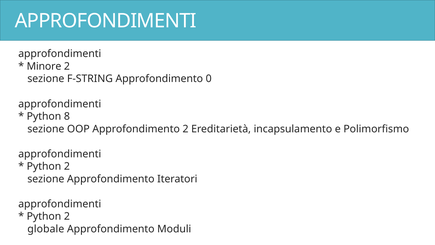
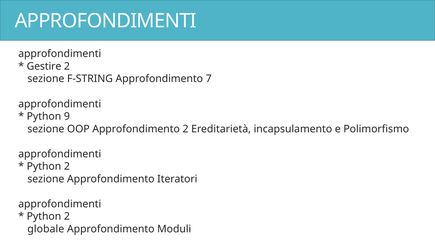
Minore: Minore -> Gestire
0: 0 -> 7
8: 8 -> 9
